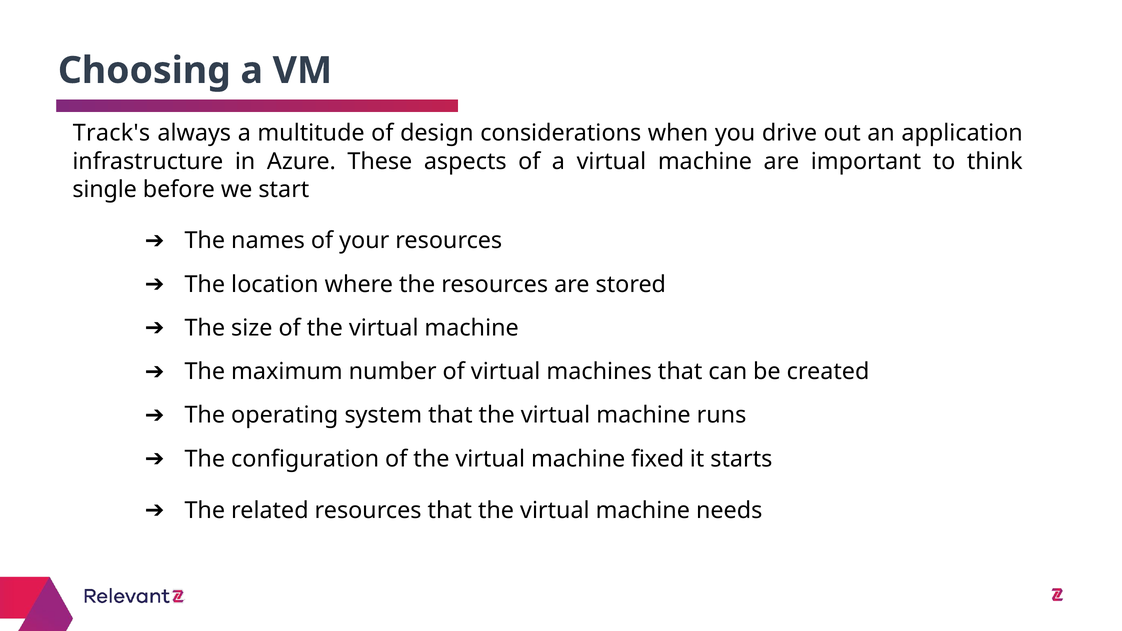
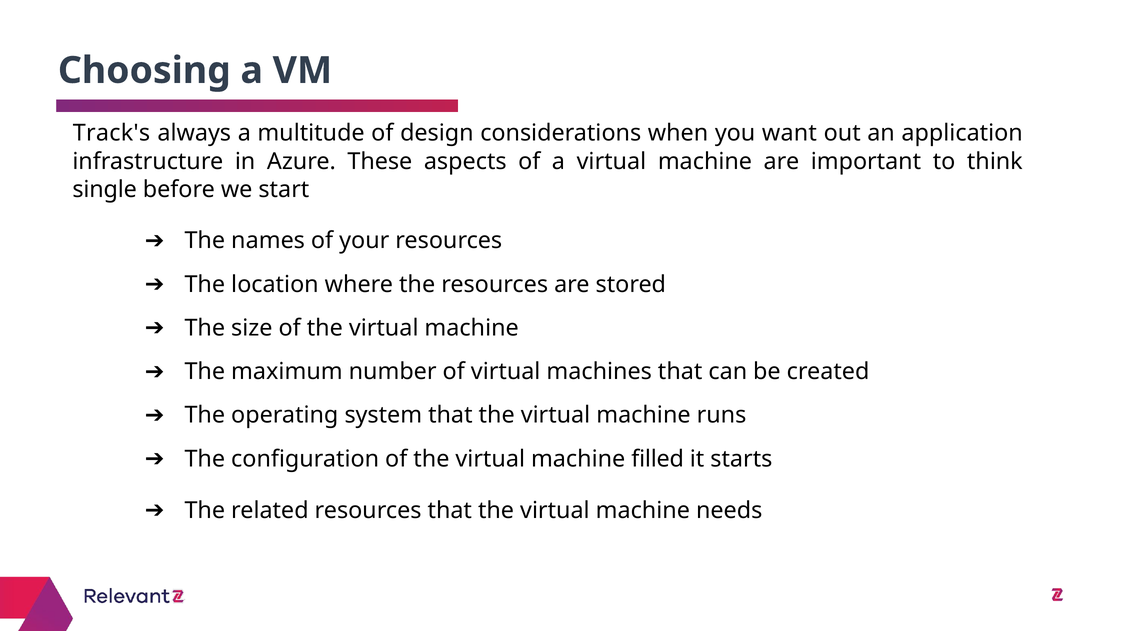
drive: drive -> want
fixed: fixed -> filled
